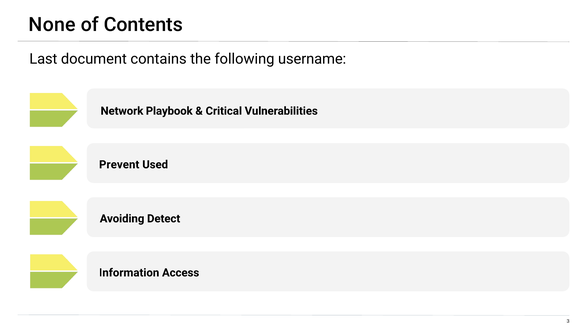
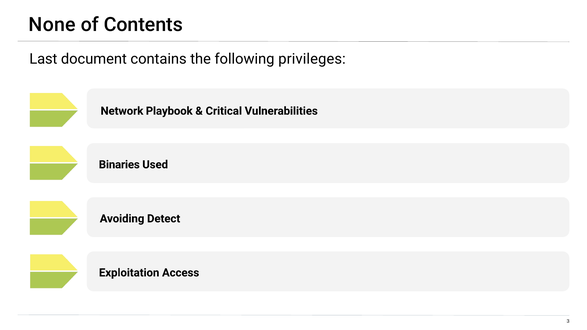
username: username -> privileges
Prevent: Prevent -> Binaries
Information: Information -> Exploitation
